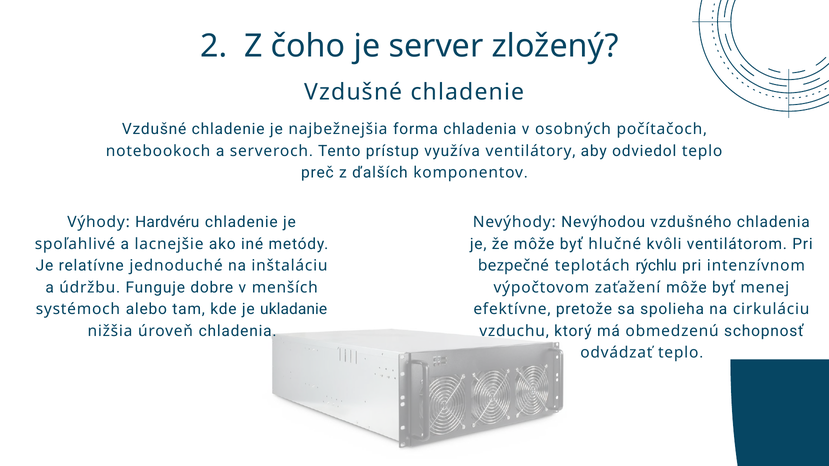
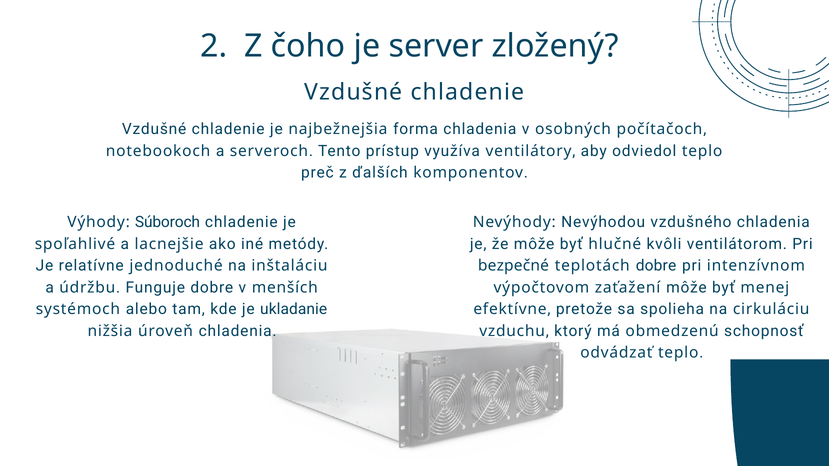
Hardvéru: Hardvéru -> Súboroch
teplotách rýchlu: rýchlu -> dobre
